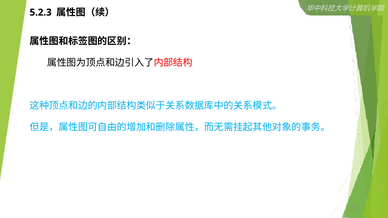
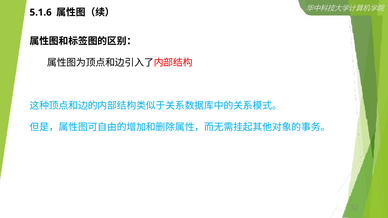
5.2.3: 5.2.3 -> 5.1.6
